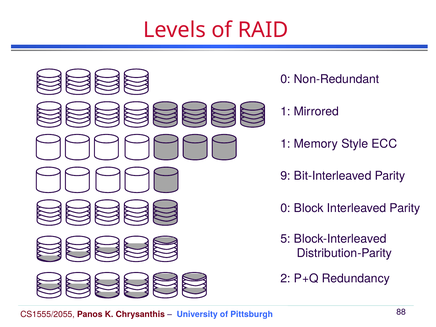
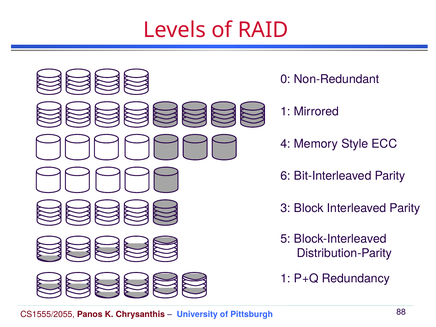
1 at (285, 144): 1 -> 4
9: 9 -> 6
0 at (285, 208): 0 -> 3
2 at (285, 279): 2 -> 1
